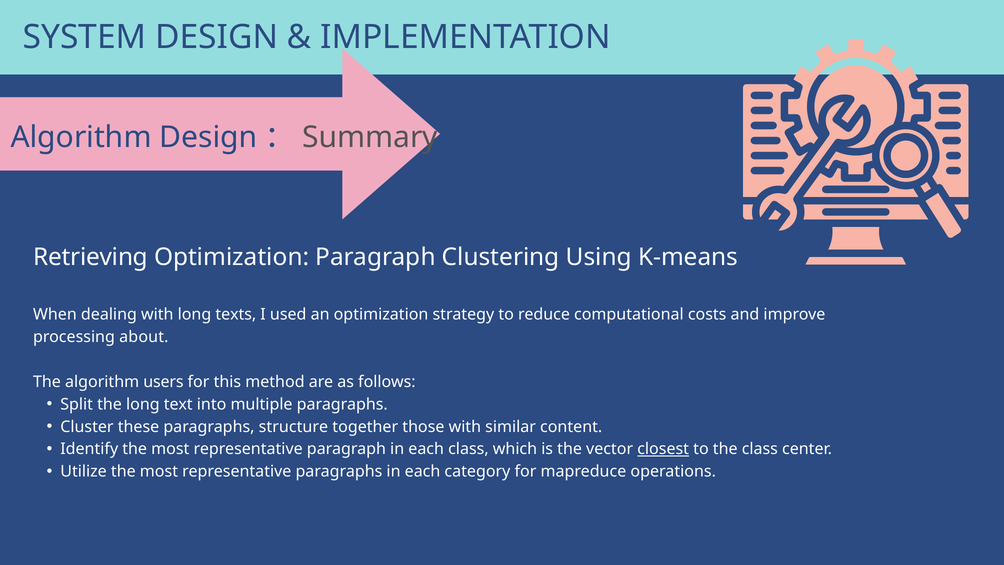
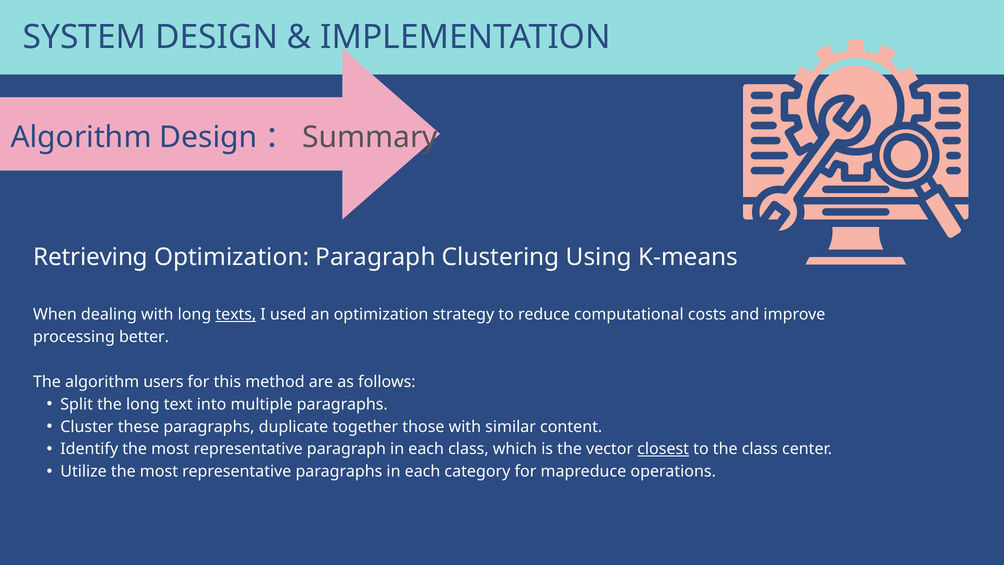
texts underline: none -> present
about: about -> better
structure: structure -> duplicate
